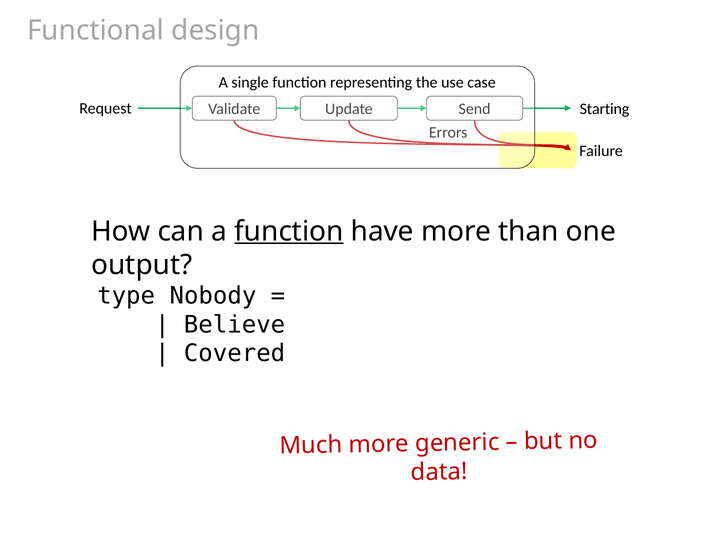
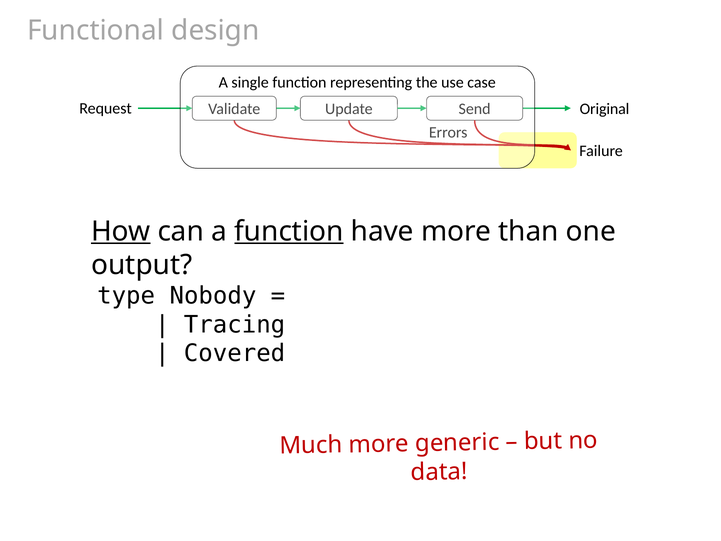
Starting: Starting -> Original
How underline: none -> present
Believe: Believe -> Tracing
